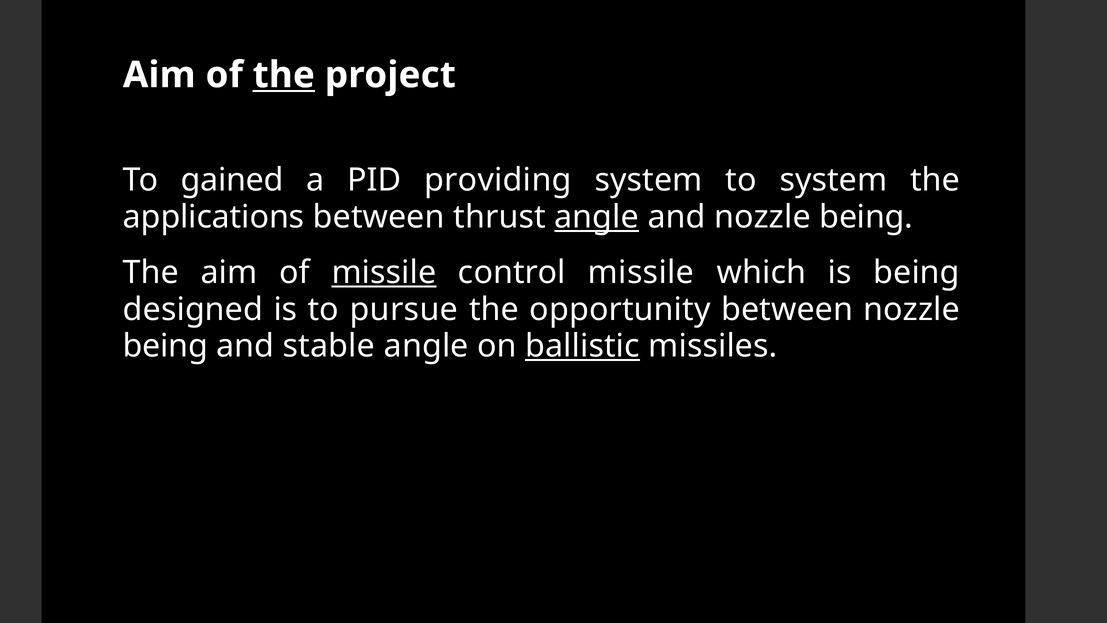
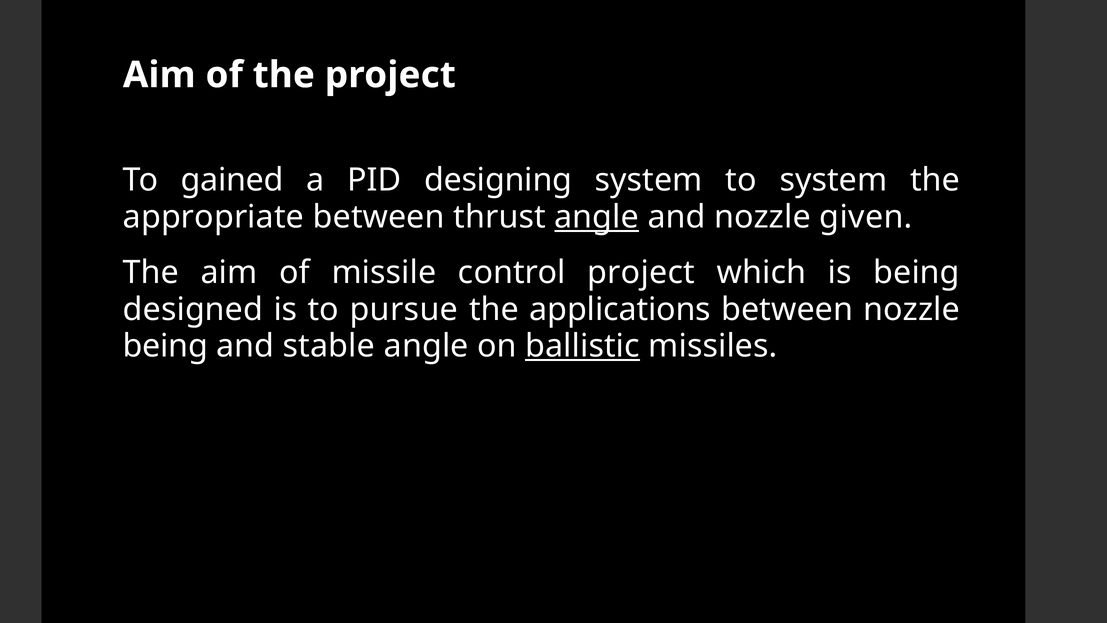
the at (284, 75) underline: present -> none
providing: providing -> designing
applications: applications -> appropriate
and nozzle being: being -> given
missile at (384, 272) underline: present -> none
control missile: missile -> project
opportunity: opportunity -> applications
